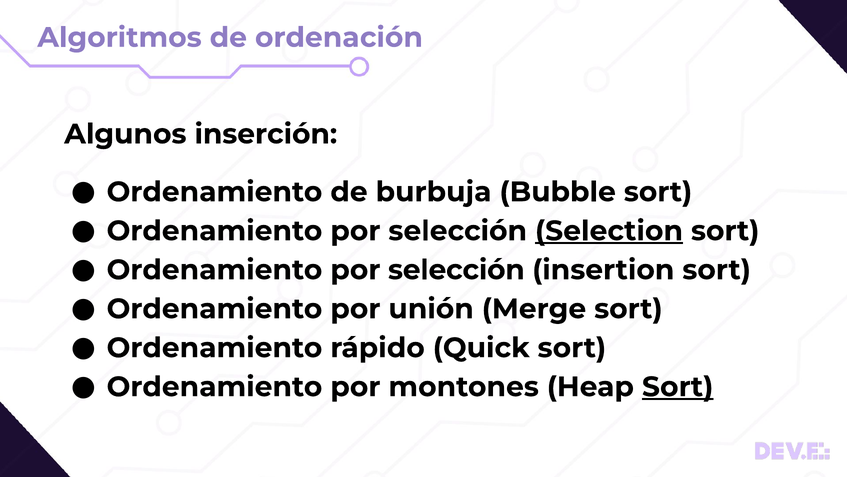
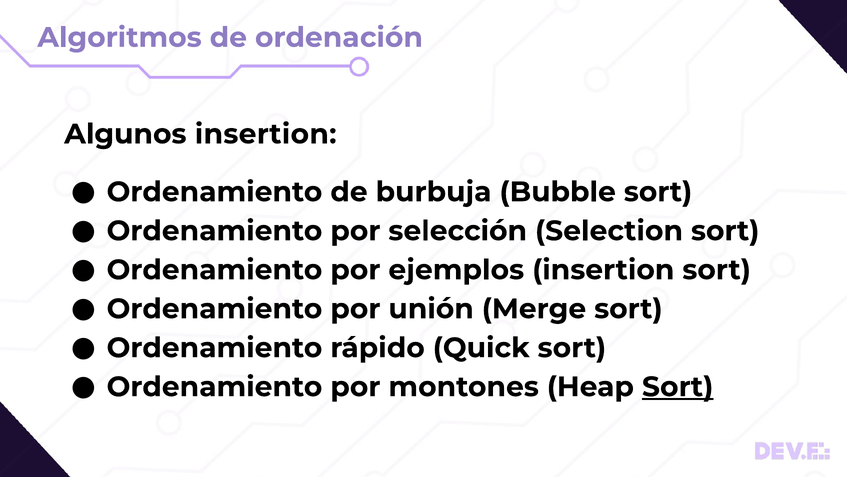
Algunos inserción: inserción -> insertion
Selection underline: present -> none
selección at (456, 270): selección -> ejemplos
